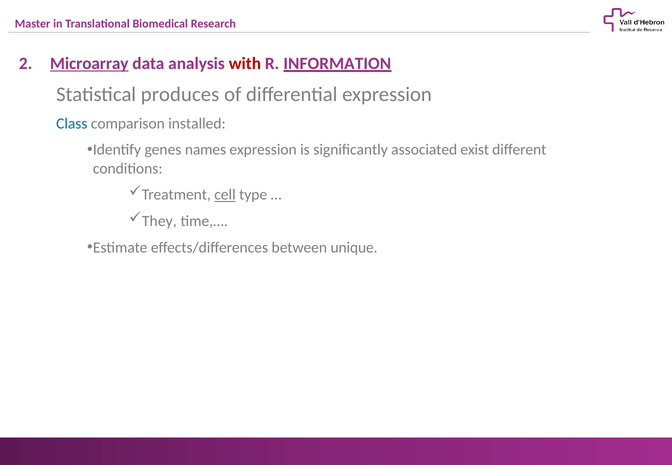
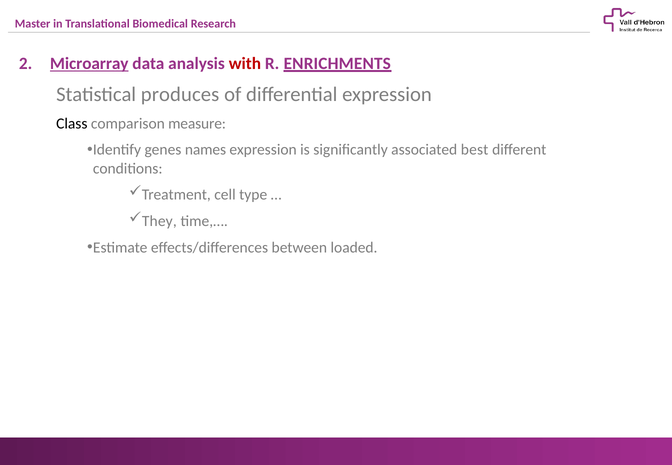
INFORMATION: INFORMATION -> ENRICHMENTS
Class colour: blue -> black
installed: installed -> measure
exist: exist -> best
cell underline: present -> none
unique: unique -> loaded
